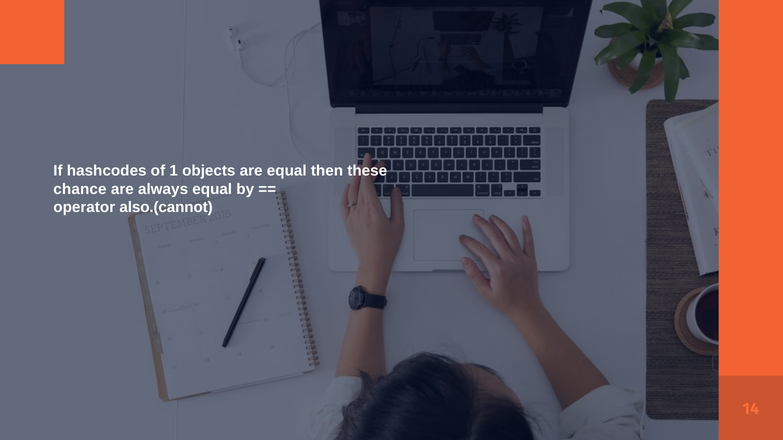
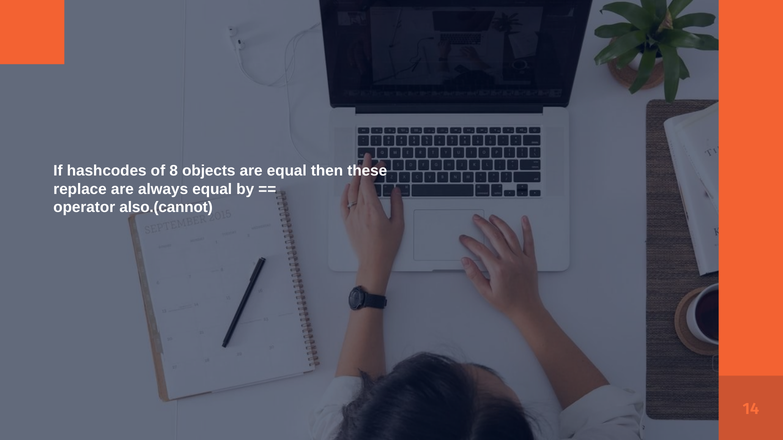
1: 1 -> 8
chance: chance -> replace
